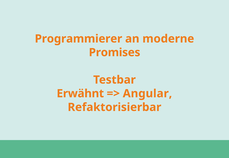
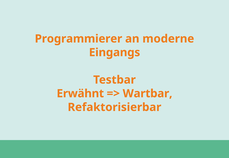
Promises: Promises -> Eingangs
Angular: Angular -> Wartbar
